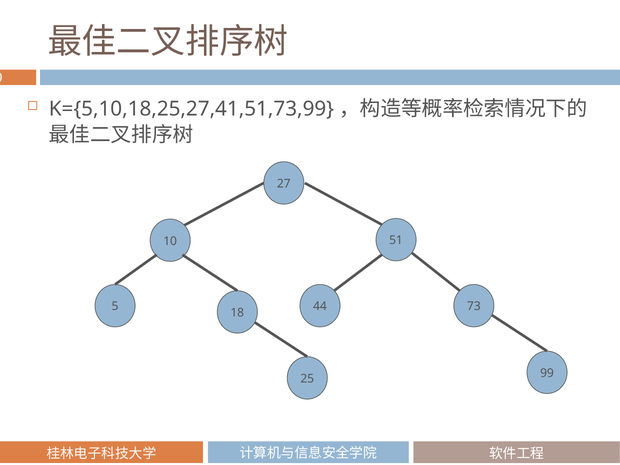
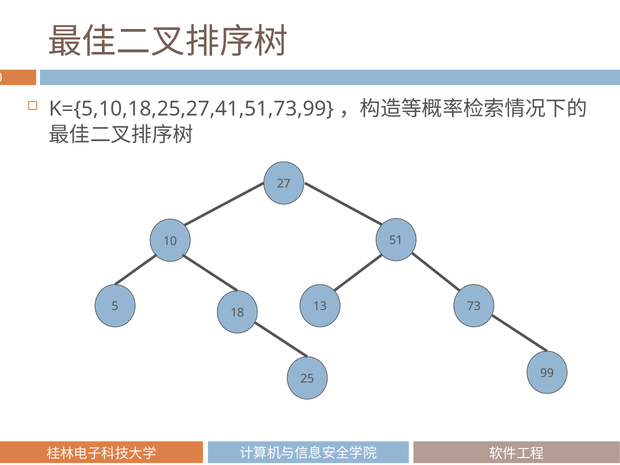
44: 44 -> 13
